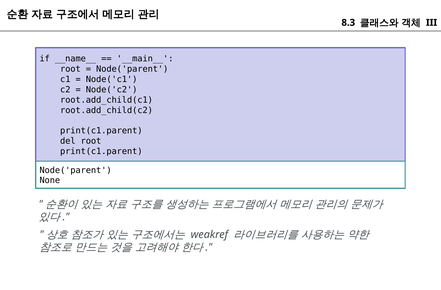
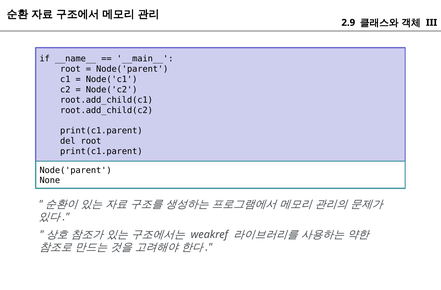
8.3: 8.3 -> 2.9
